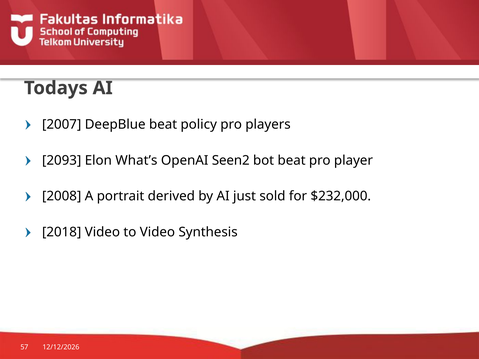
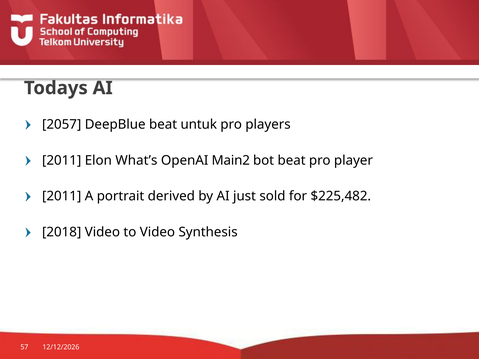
2007: 2007 -> 2057
policy: policy -> untuk
2093 at (62, 160): 2093 -> 2011
Seen2: Seen2 -> Main2
2008 at (62, 196): 2008 -> 2011
$232,000: $232,000 -> $225,482
